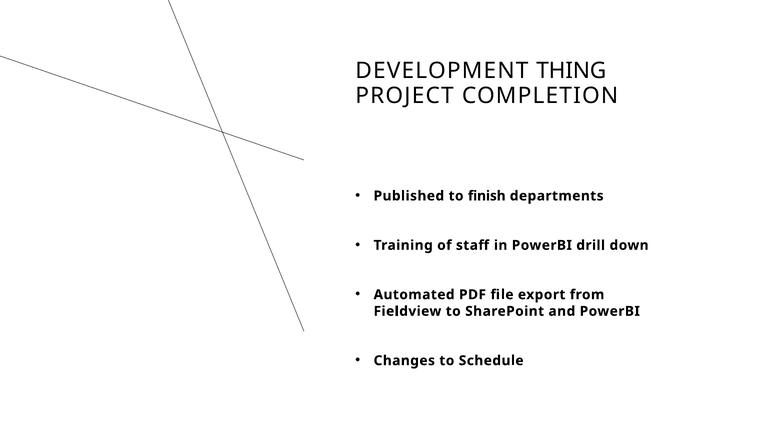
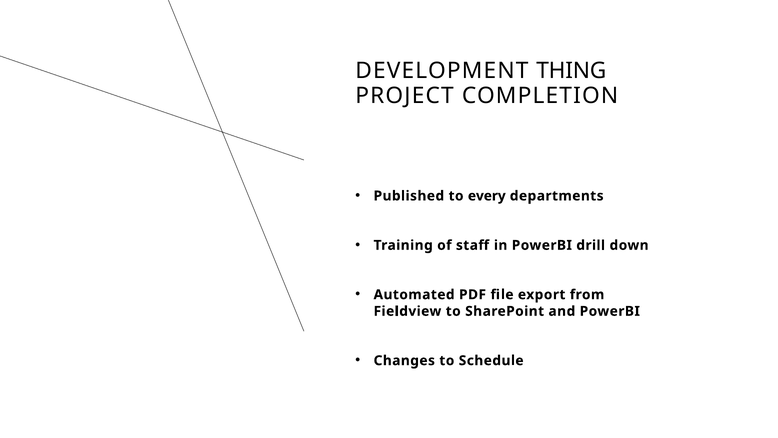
finish: finish -> every
